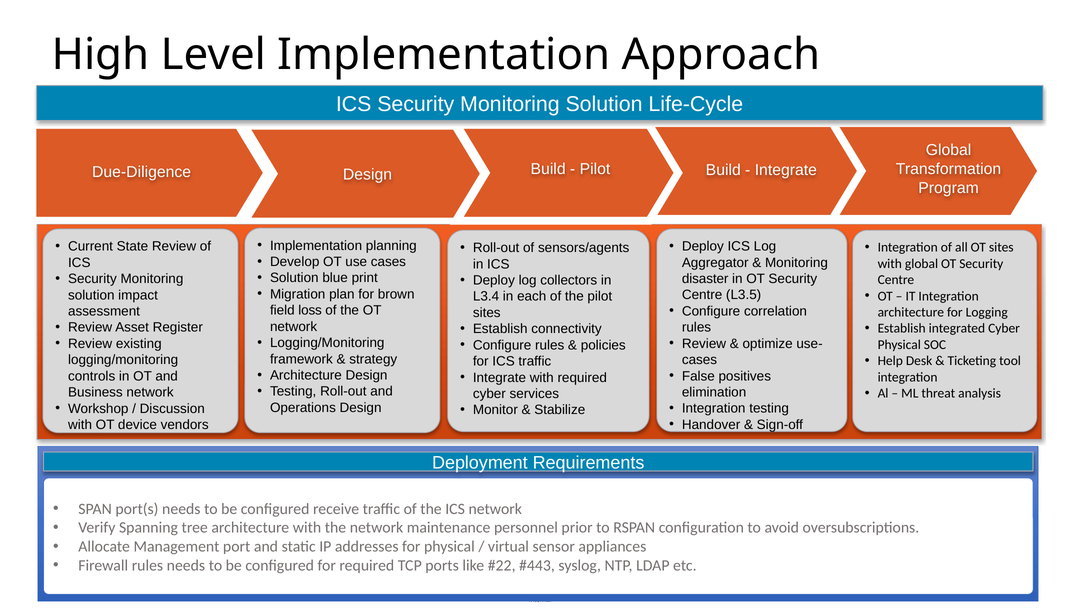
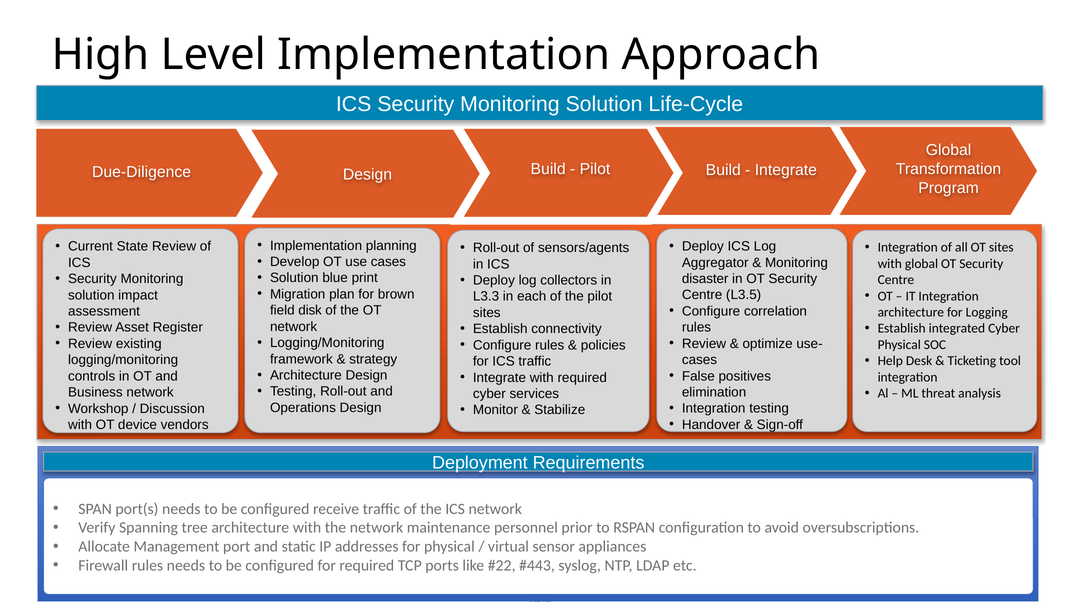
L3.4: L3.4 -> L3.3
loss: loss -> disk
